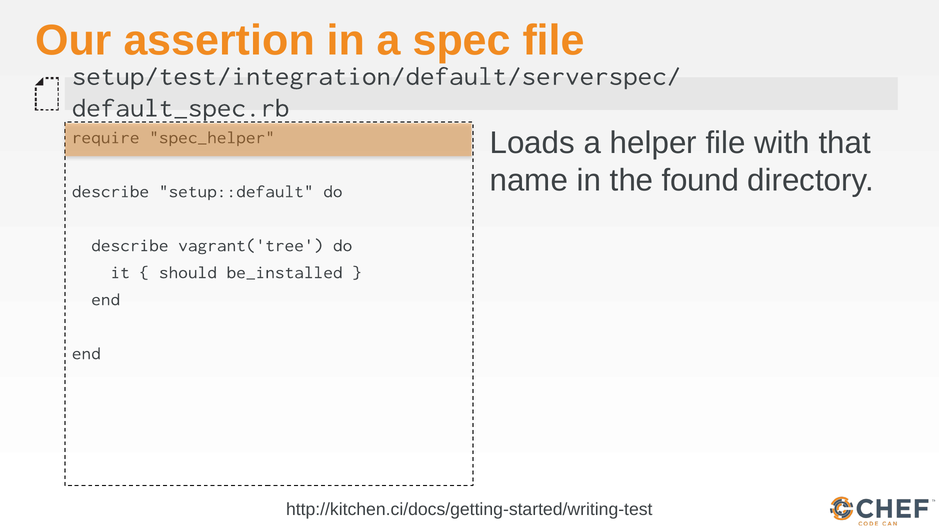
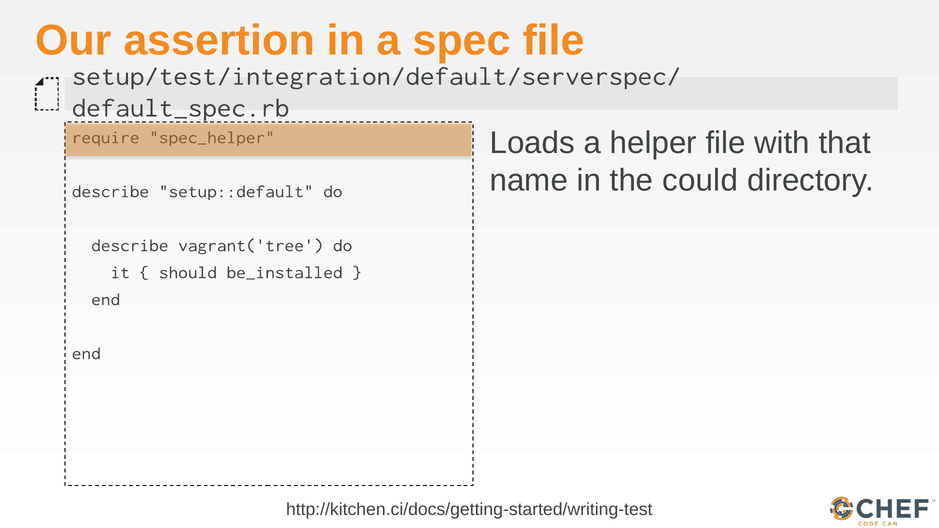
found: found -> could
